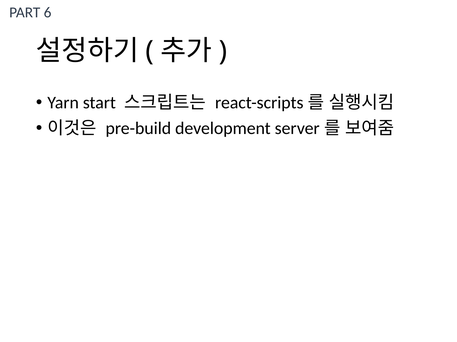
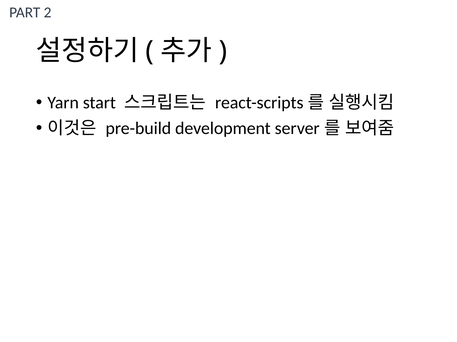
6: 6 -> 2
